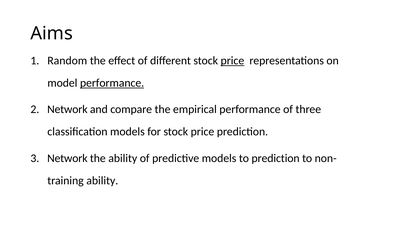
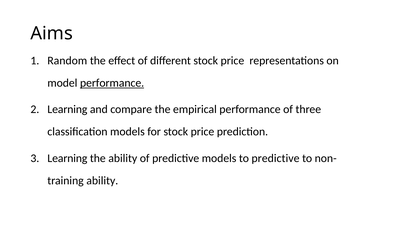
price at (232, 61) underline: present -> none
Network at (67, 109): Network -> Learning
Network at (67, 158): Network -> Learning
to prediction: prediction -> predictive
